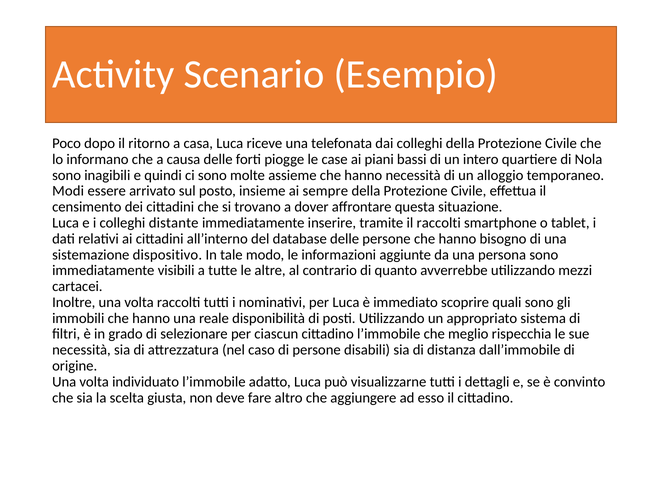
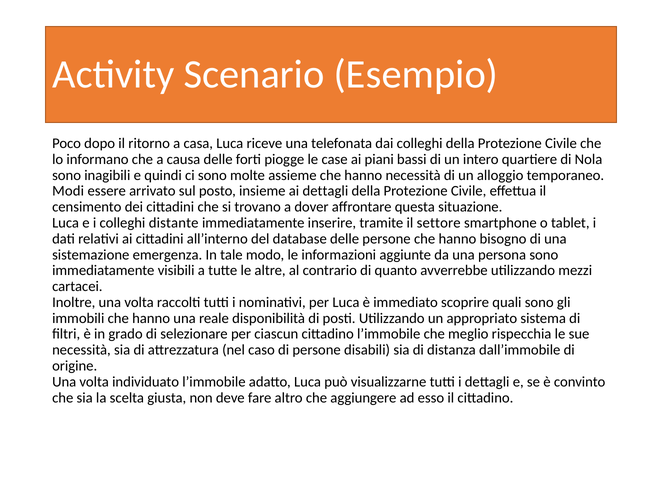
ai sempre: sempre -> dettagli
il raccolti: raccolti -> settore
dispositivo: dispositivo -> emergenza
